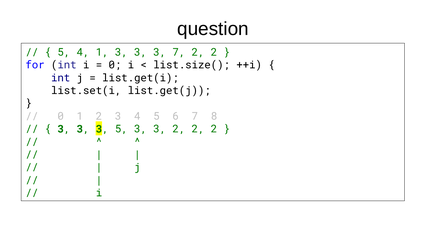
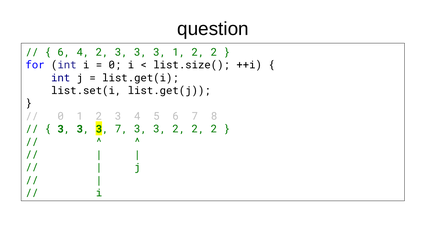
5 at (64, 52): 5 -> 6
4 1: 1 -> 2
3 7: 7 -> 1
3 5: 5 -> 7
